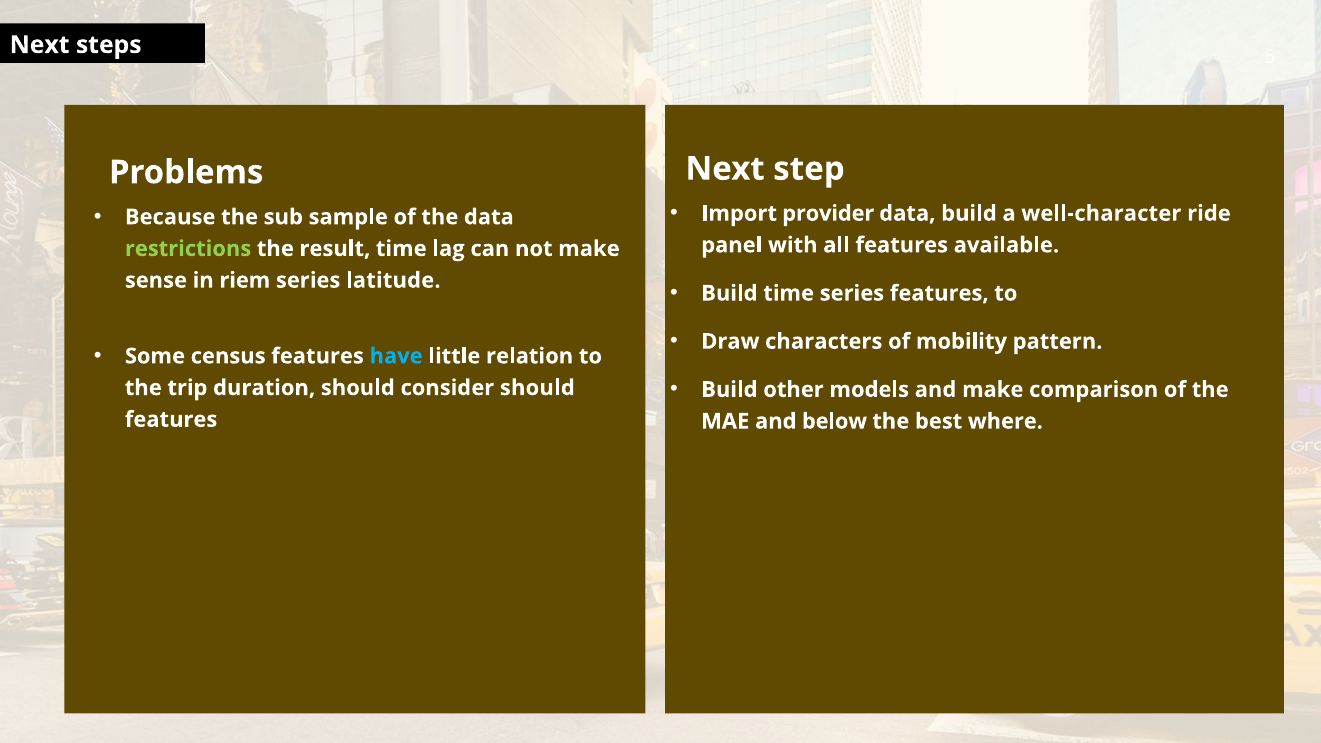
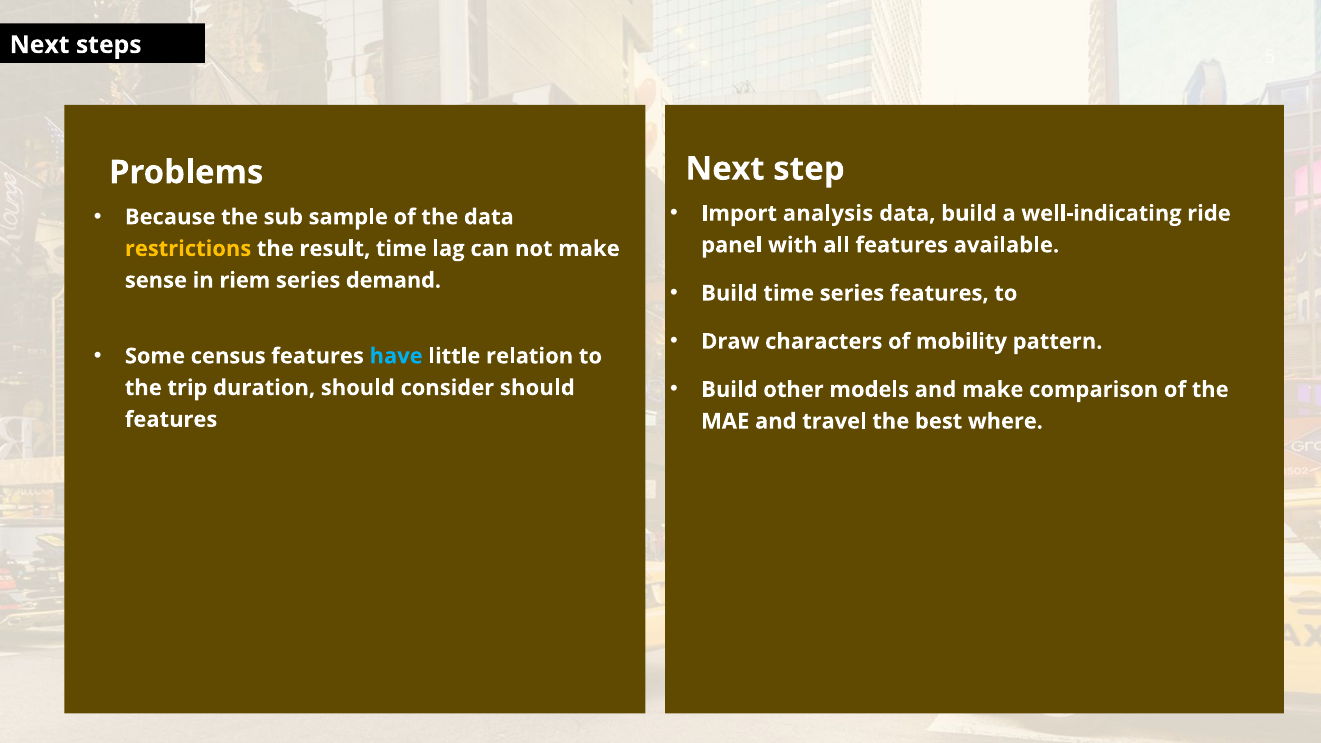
provider: provider -> analysis
well-character: well-character -> well-indicating
restrictions colour: light green -> yellow
latitude: latitude -> demand
below: below -> travel
